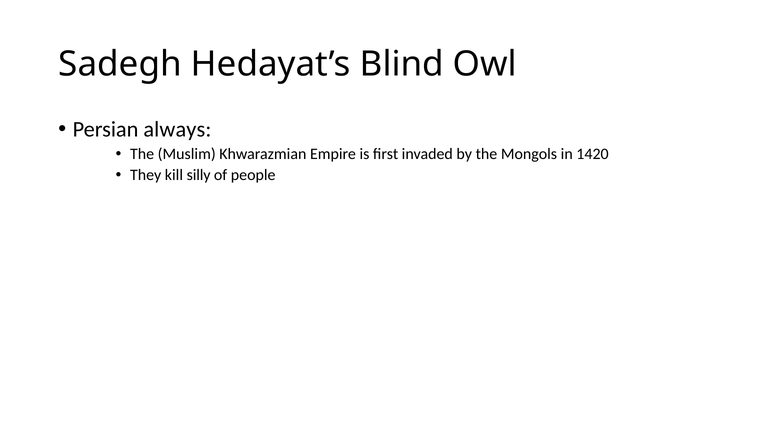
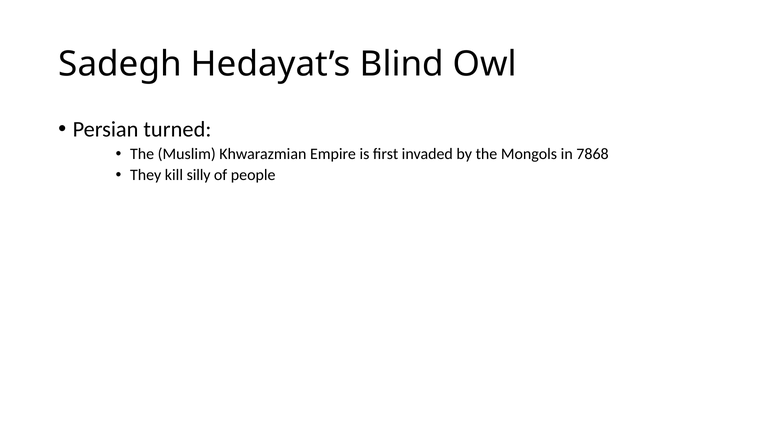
always: always -> turned
1420: 1420 -> 7868
